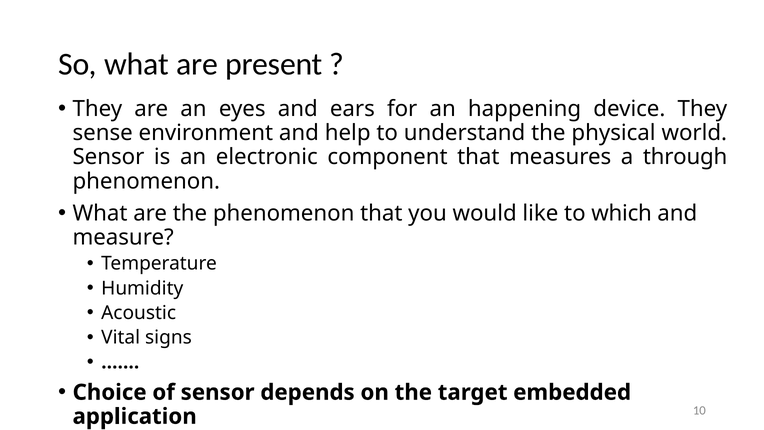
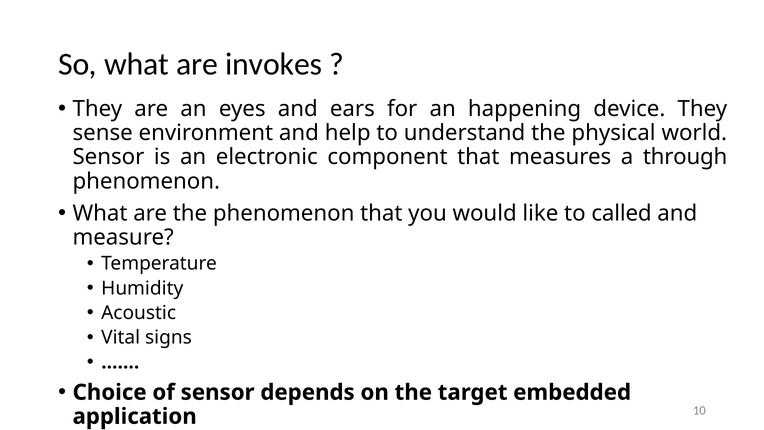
present: present -> invokes
which: which -> called
